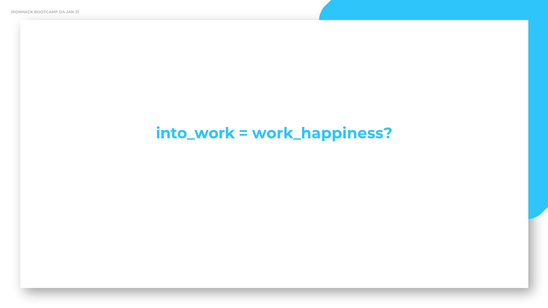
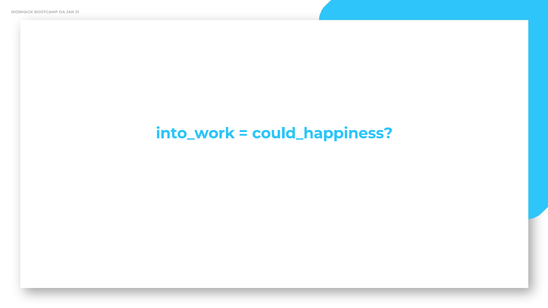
work_happiness: work_happiness -> could_happiness
